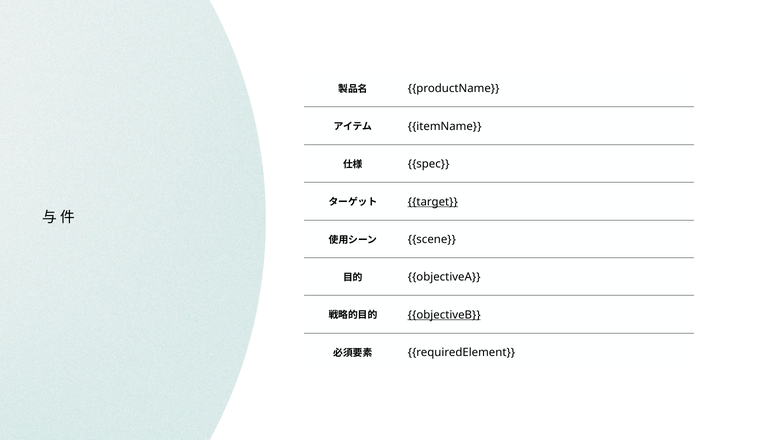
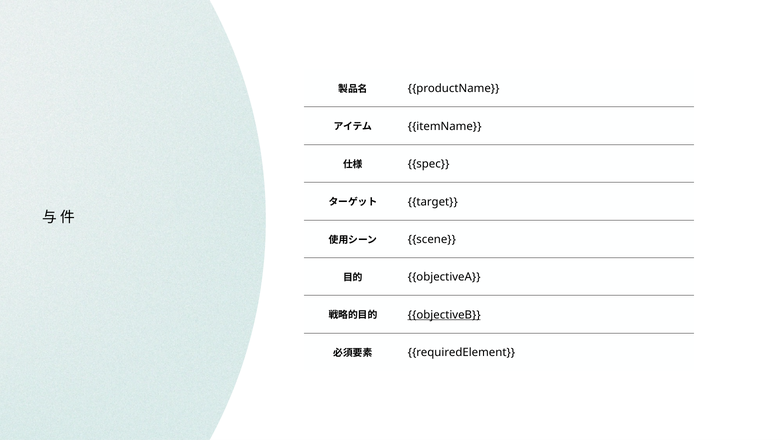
target underline: present -> none
